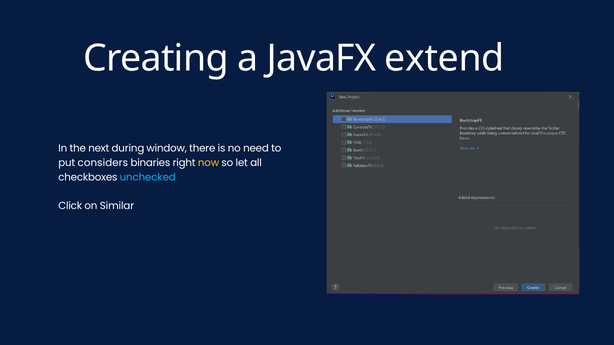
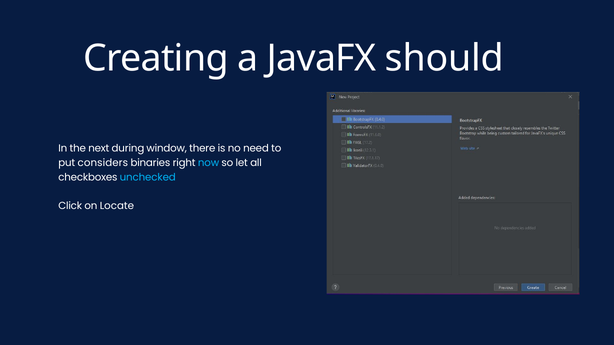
extend: extend -> should
now colour: yellow -> light blue
Similar: Similar -> Locate
